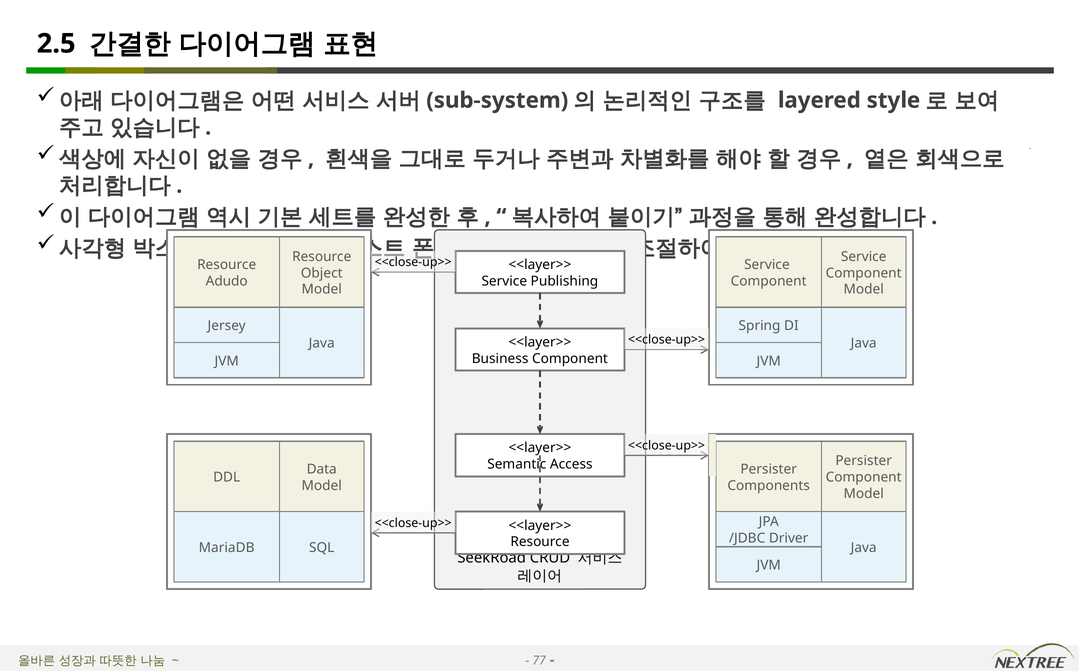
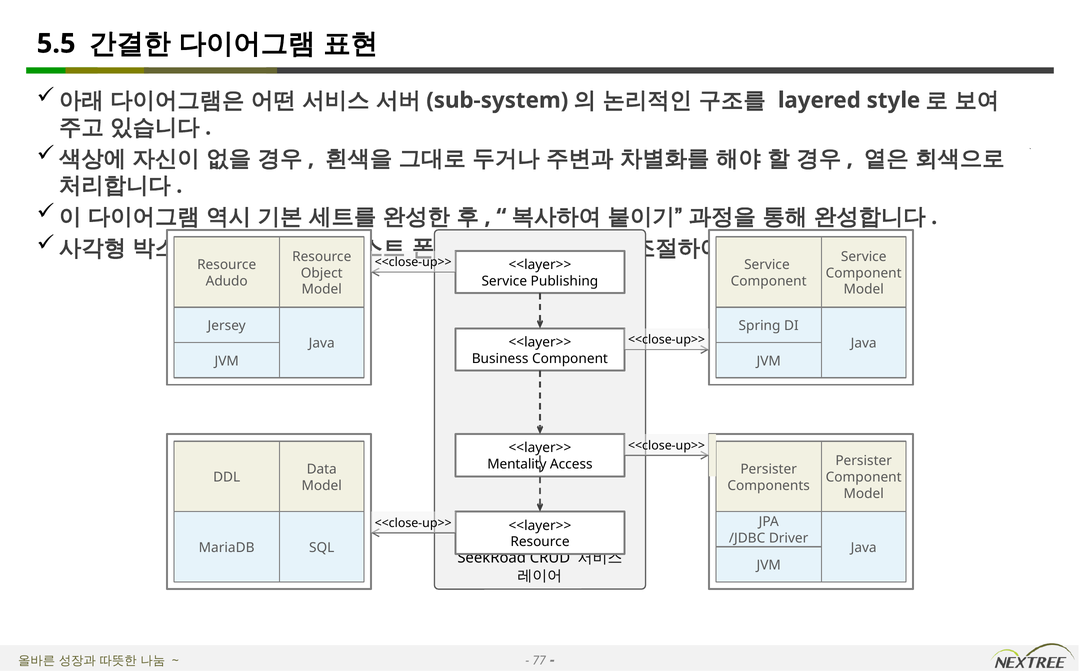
2.5: 2.5 -> 5.5
Semantic: Semantic -> Mentality
